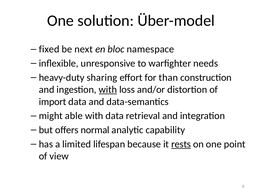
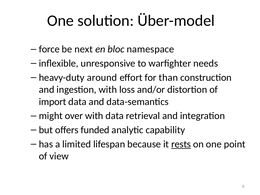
fixed: fixed -> force
sharing: sharing -> around
with at (108, 90) underline: present -> none
able: able -> over
normal: normal -> funded
